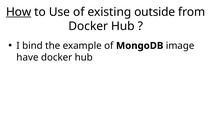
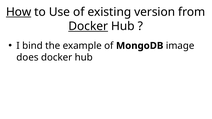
outside: outside -> version
Docker at (88, 26) underline: none -> present
have: have -> does
